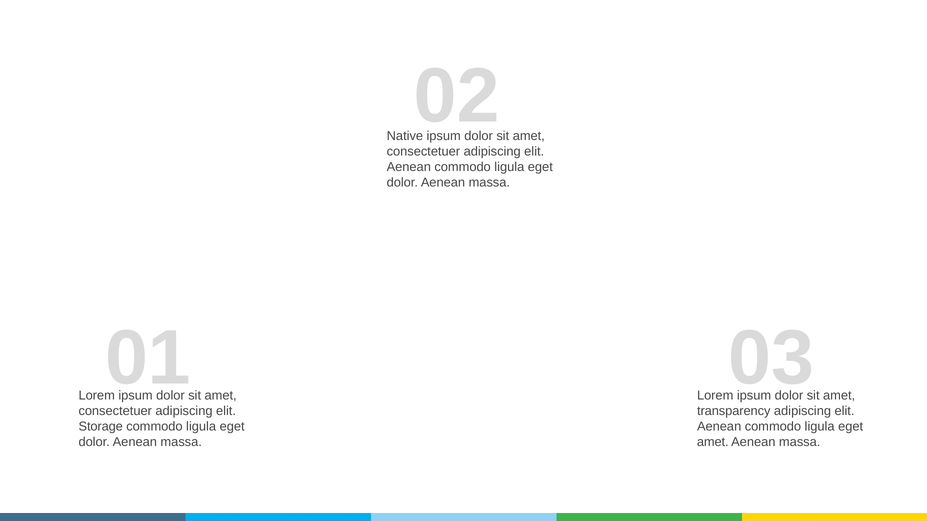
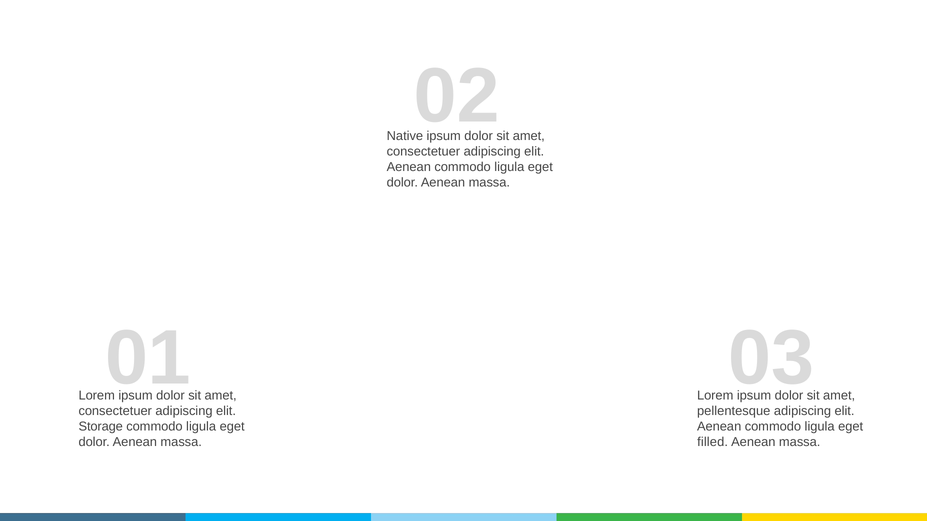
transparency: transparency -> pellentesque
amet at (713, 442): amet -> filled
